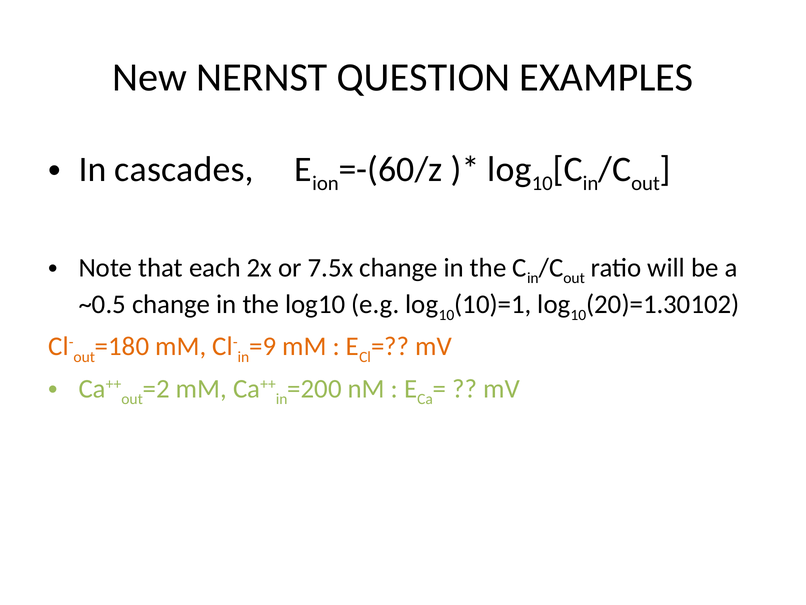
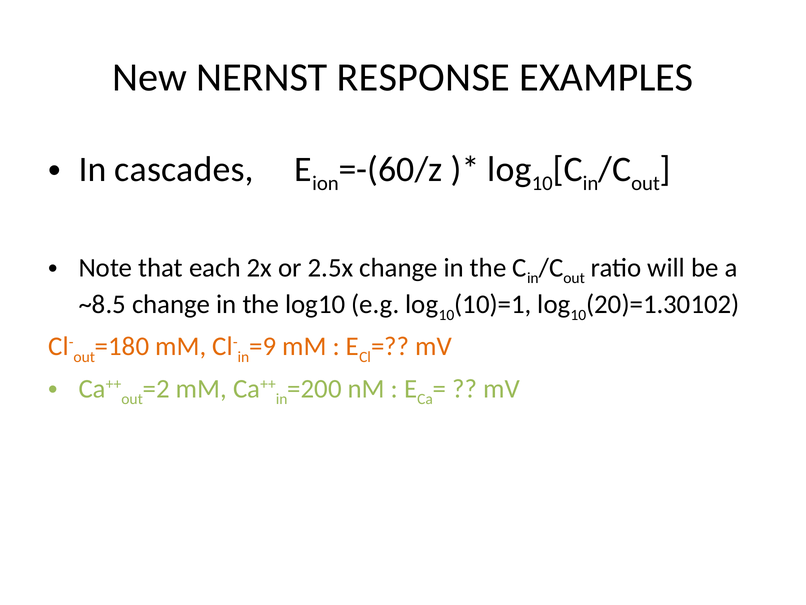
QUESTION: QUESTION -> RESPONSE
7.5x: 7.5x -> 2.5x
~0.5: ~0.5 -> ~8.5
